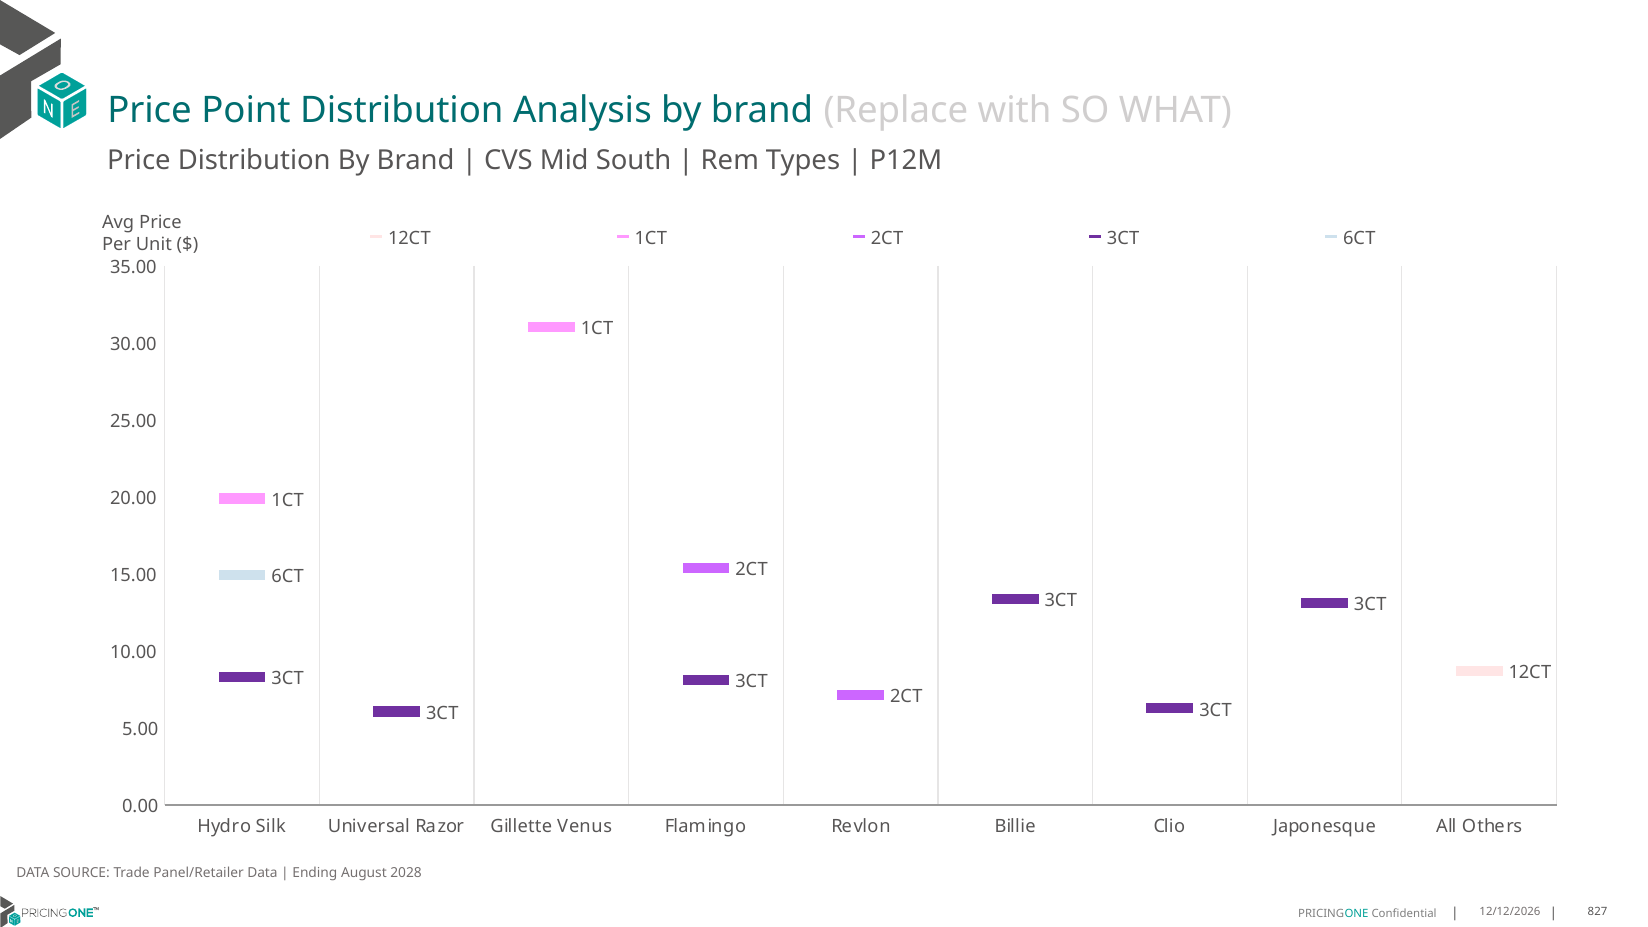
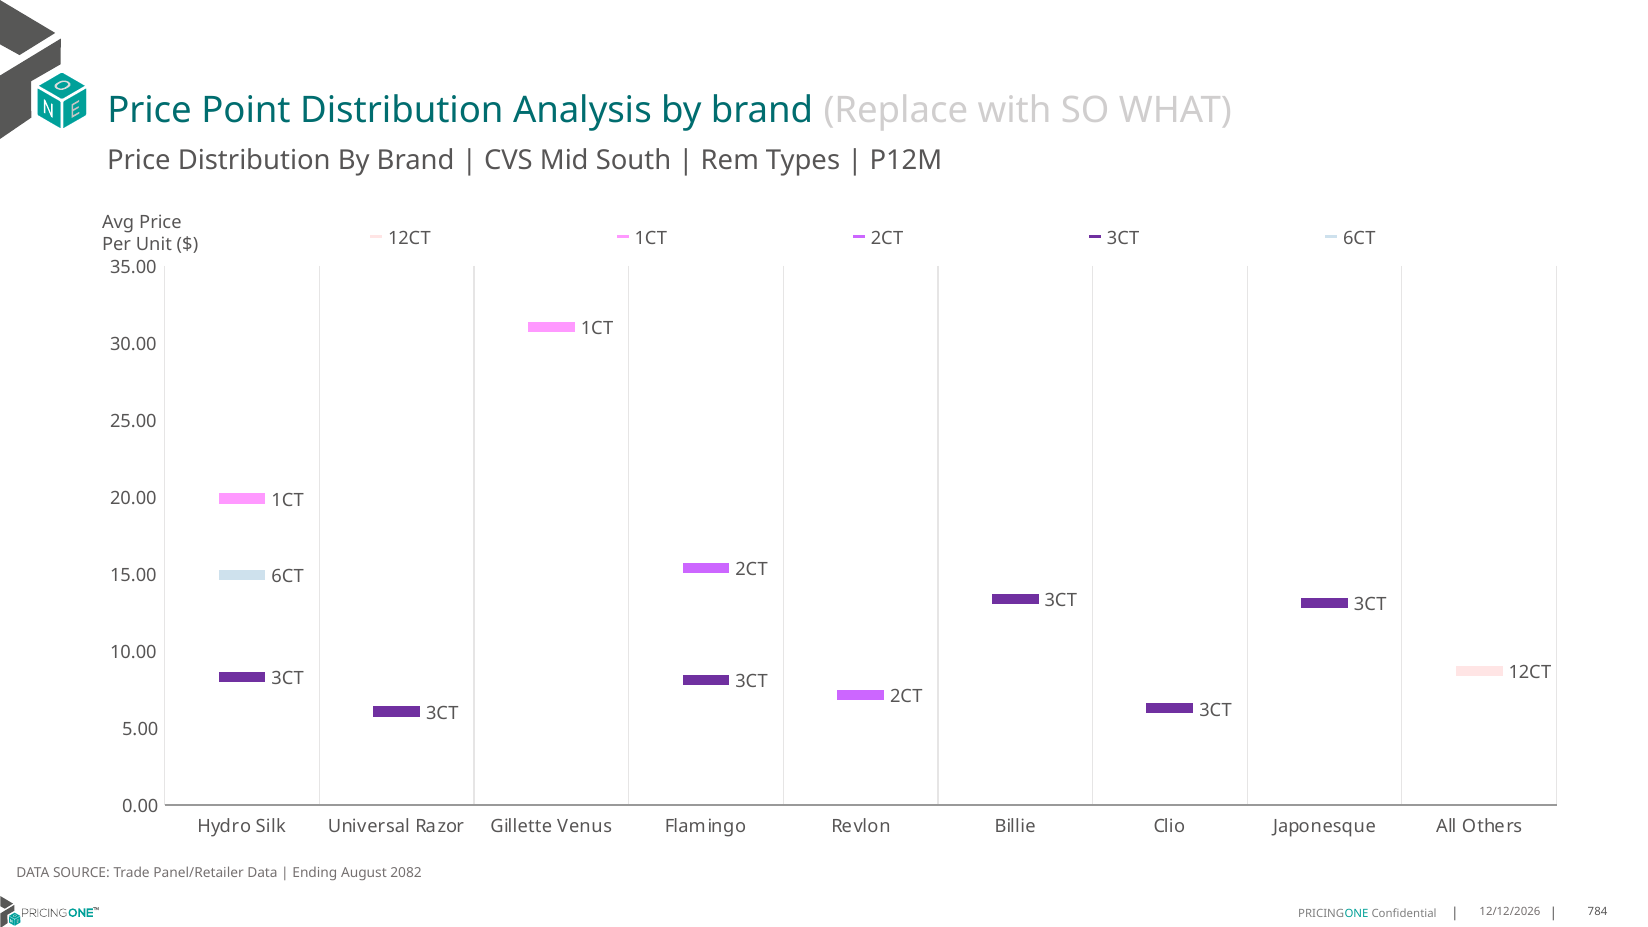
2028: 2028 -> 2082
827: 827 -> 784
